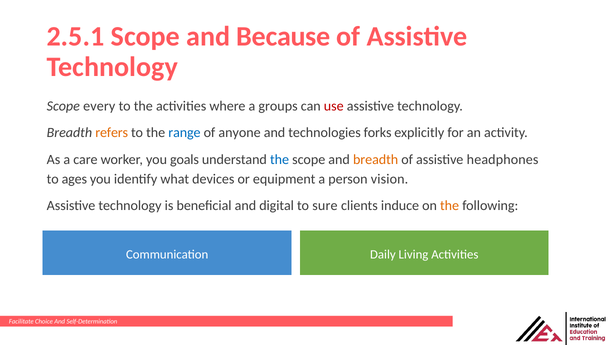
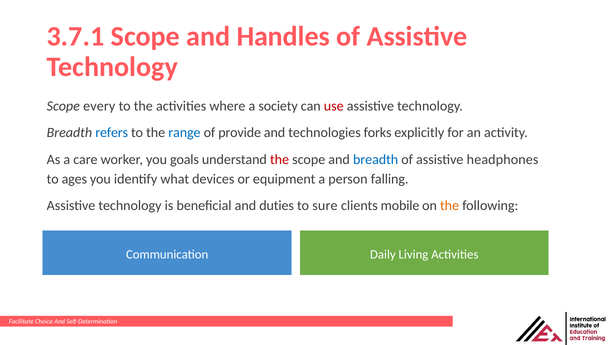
2.5.1: 2.5.1 -> 3.7.1
Because: Because -> Handles
groups: groups -> society
refers colour: orange -> blue
anyone: anyone -> provide
the at (280, 160) colour: blue -> red
breadth at (376, 160) colour: orange -> blue
vision: vision -> falling
digital: digital -> duties
induce: induce -> mobile
